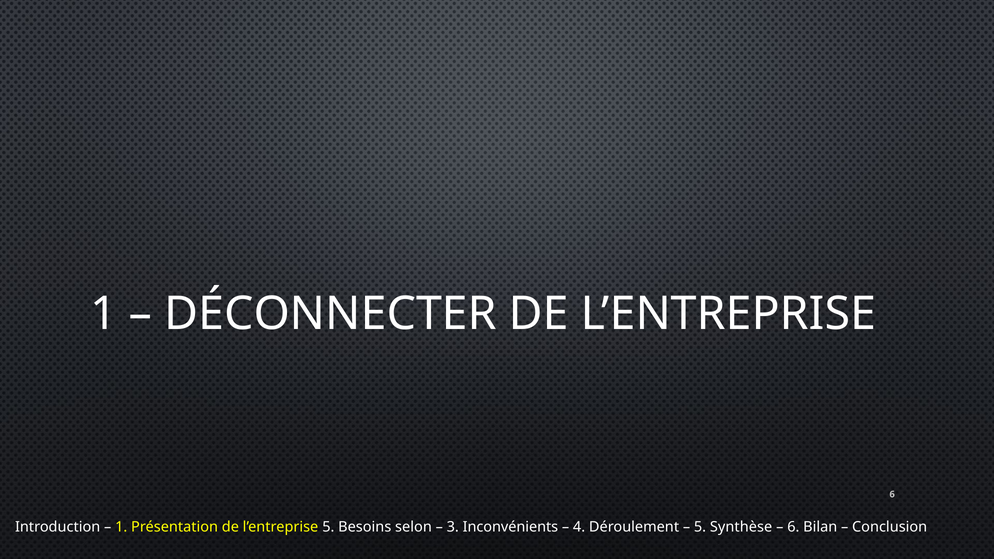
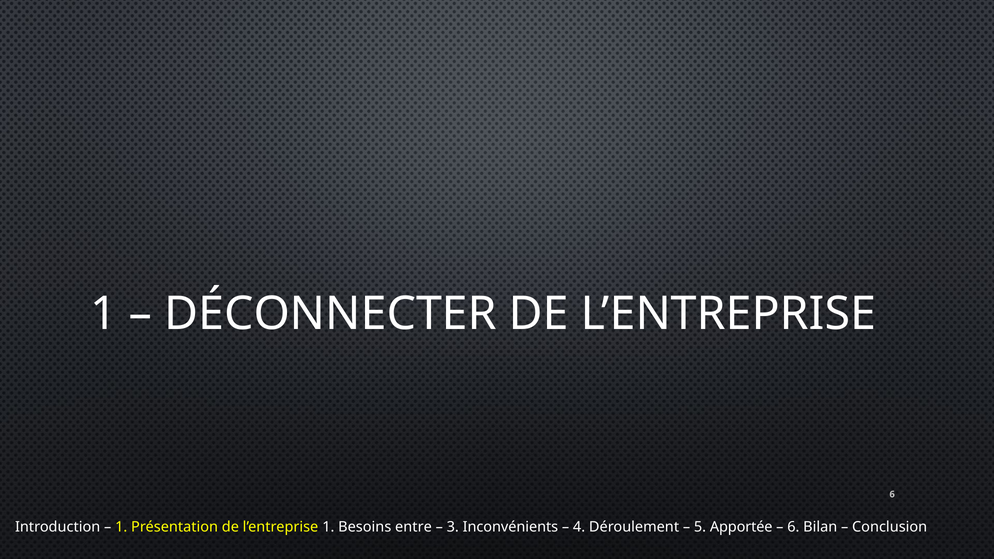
l’entreprise 5: 5 -> 1
selon: selon -> entre
Synthèse: Synthèse -> Apportée
